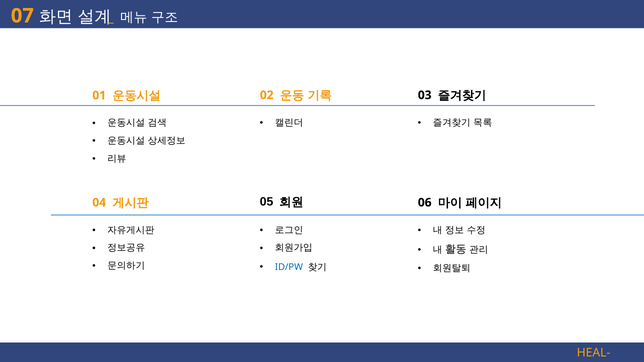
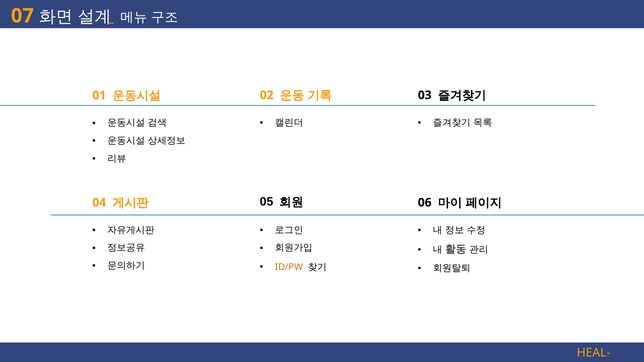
ID/PW colour: blue -> orange
